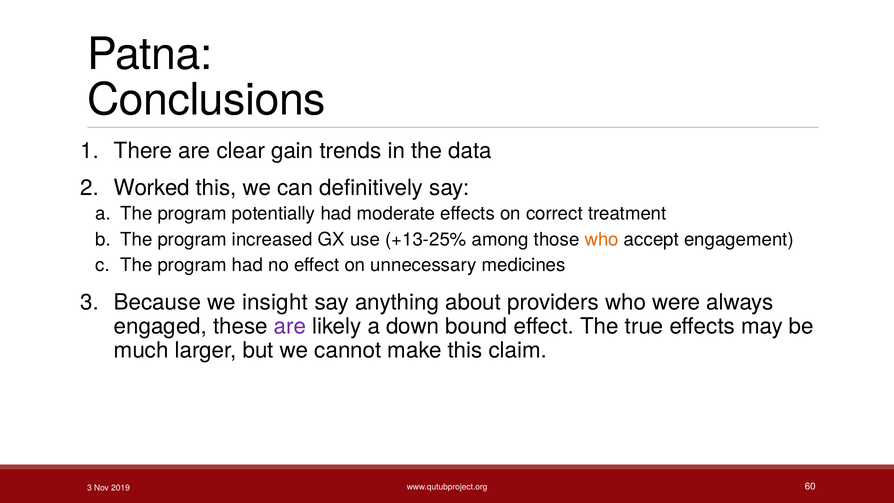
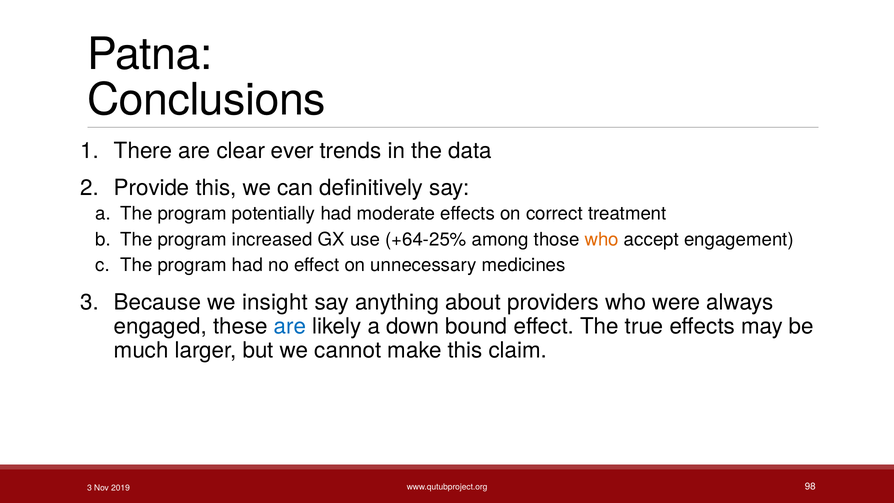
gain: gain -> ever
Worked: Worked -> Provide
+13-25%: +13-25% -> +64-25%
are at (290, 326) colour: purple -> blue
60: 60 -> 98
